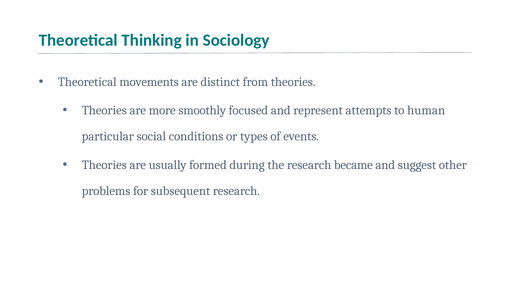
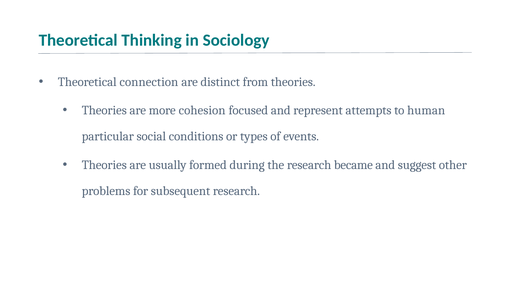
movements: movements -> connection
smoothly: smoothly -> cohesion
